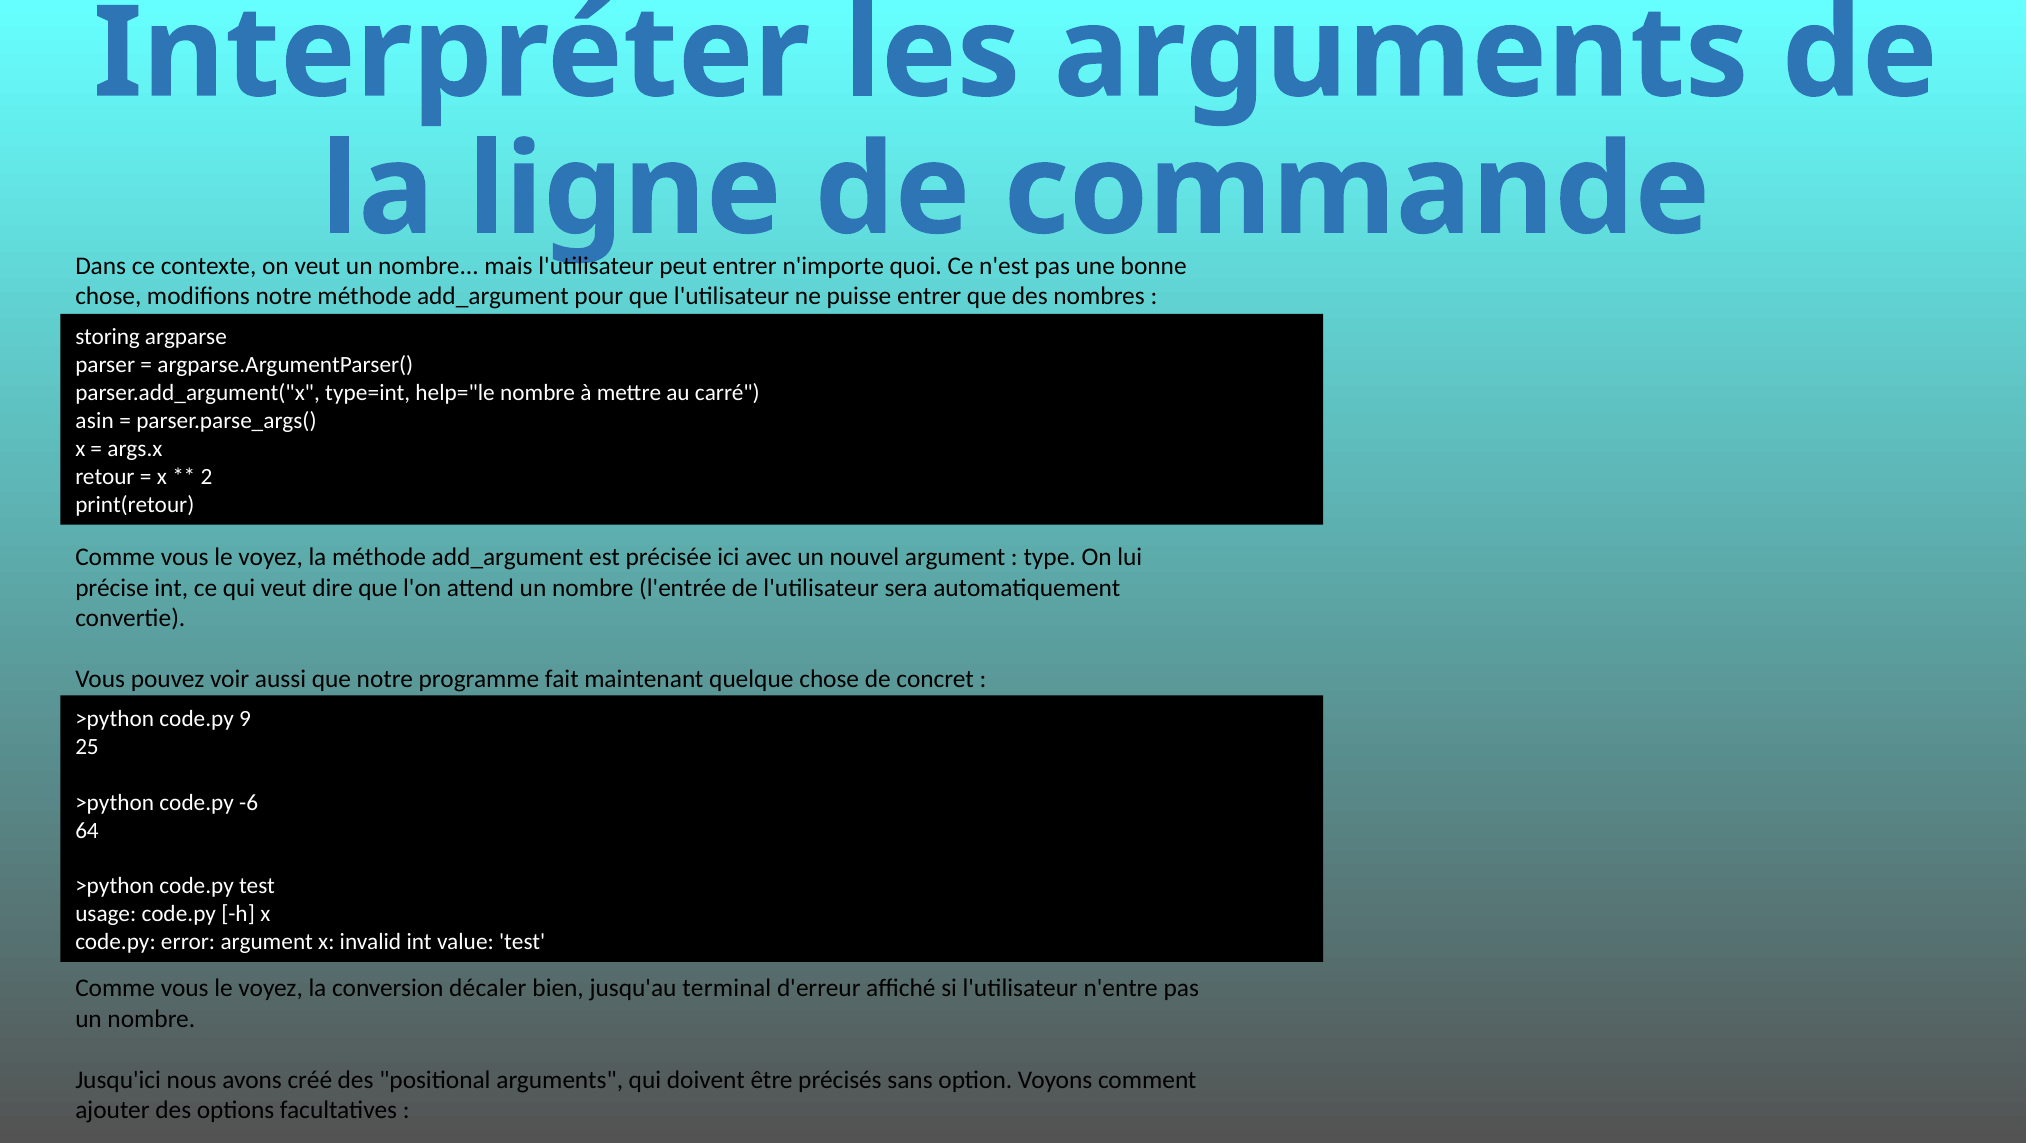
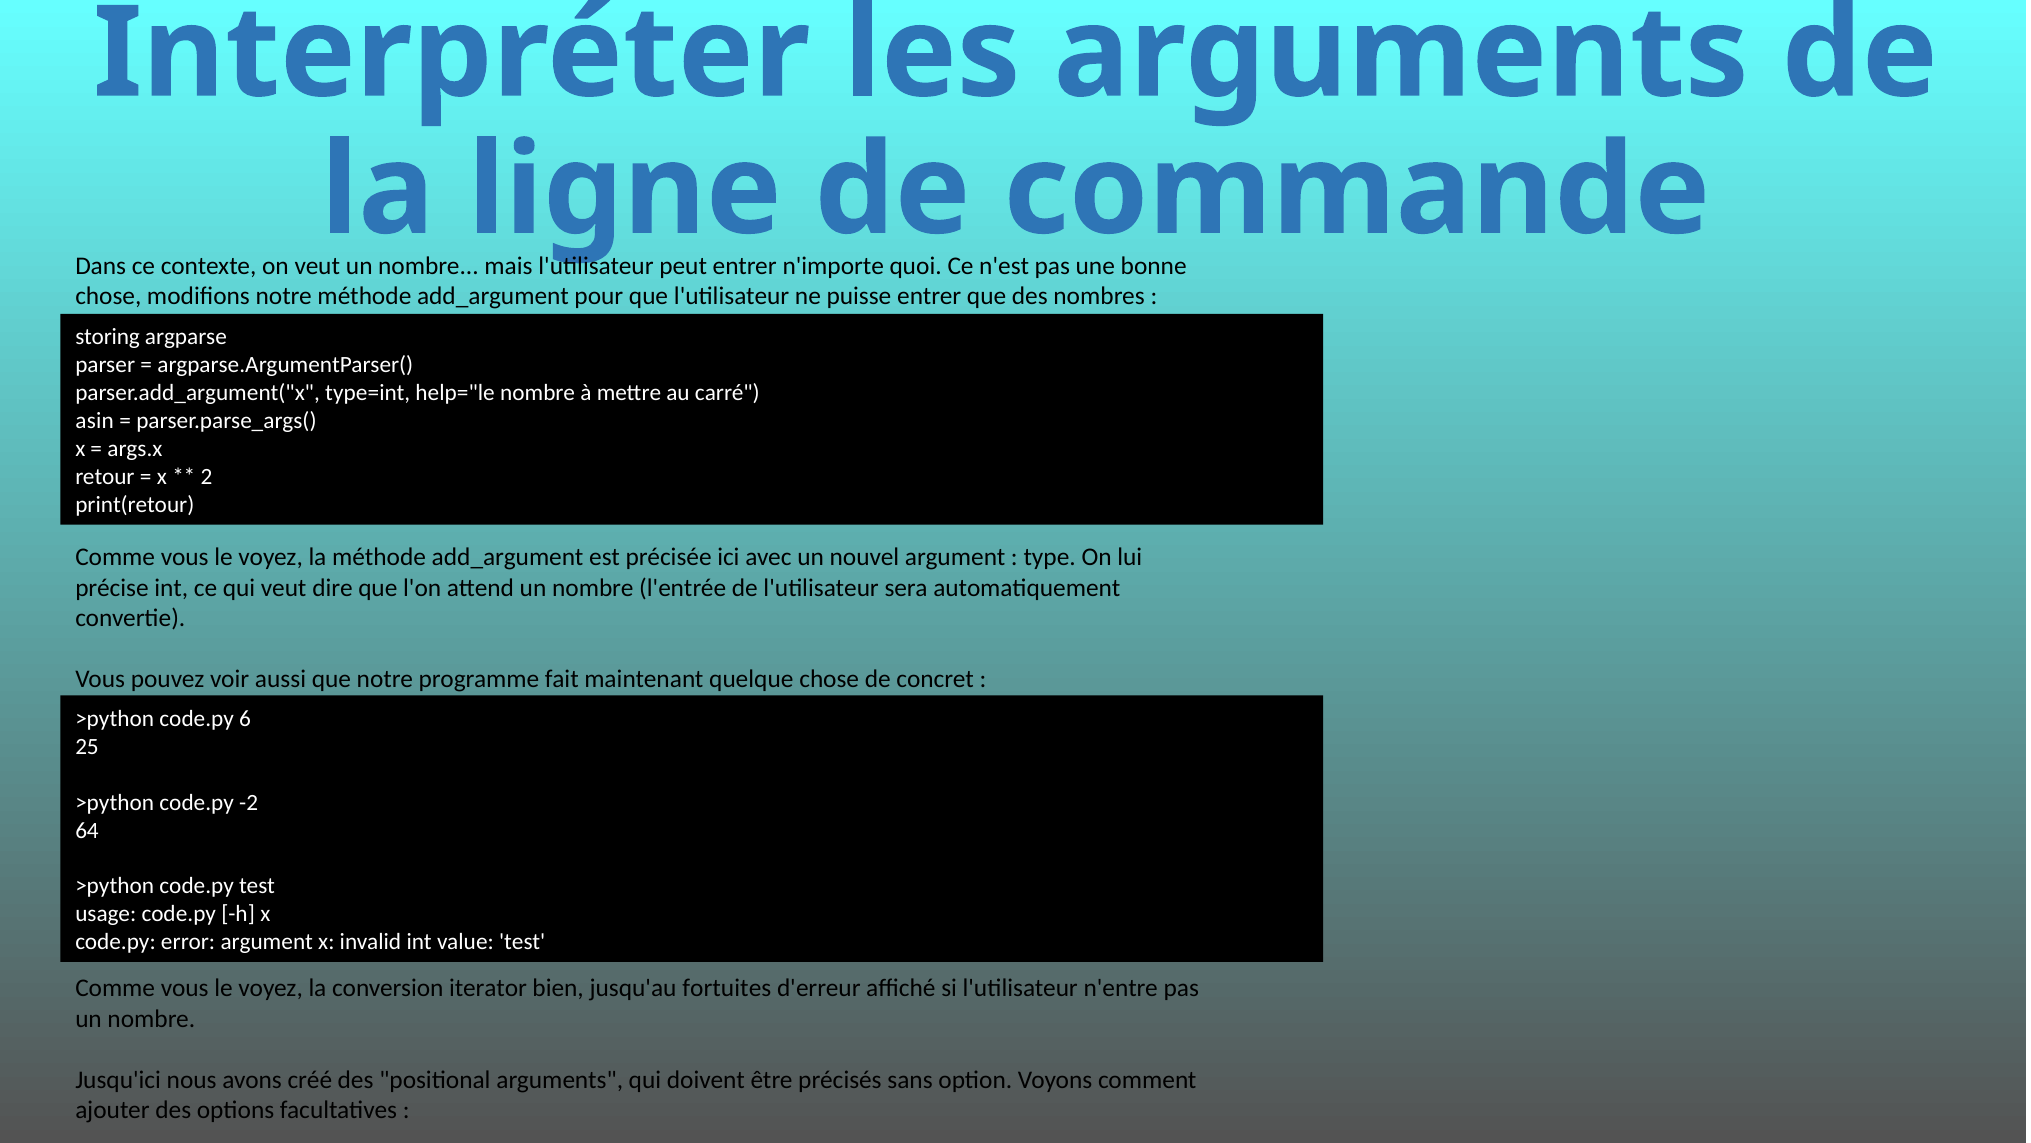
9: 9 -> 6
-6: -6 -> -2
décaler: décaler -> iterator
terminal: terminal -> fortuites
